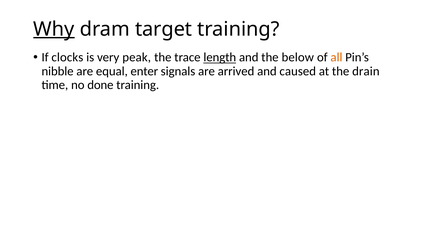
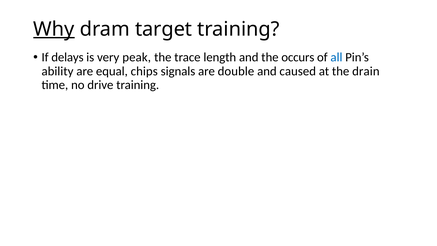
clocks: clocks -> delays
length underline: present -> none
below: below -> occurs
all colour: orange -> blue
nibble: nibble -> ability
enter: enter -> chips
arrived: arrived -> double
done: done -> drive
